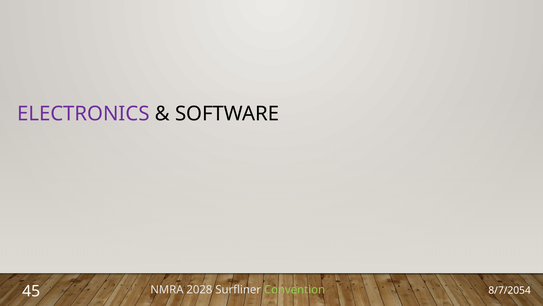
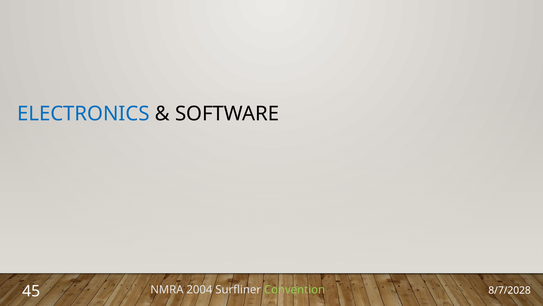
ELECTRONICS colour: purple -> blue
2028: 2028 -> 2004
8/7/2054: 8/7/2054 -> 8/7/2028
